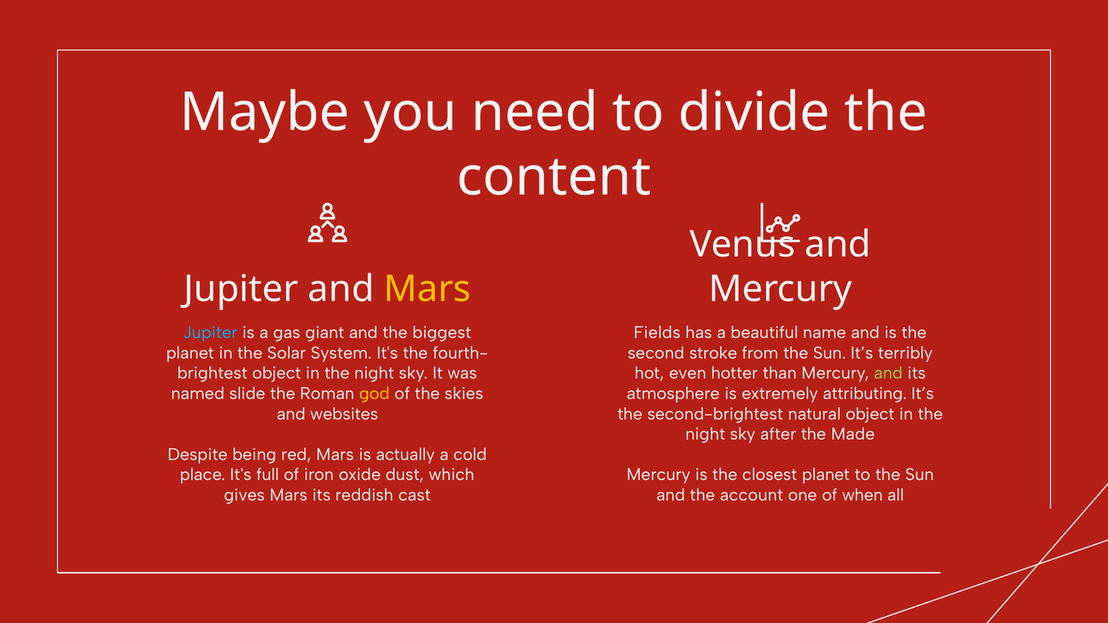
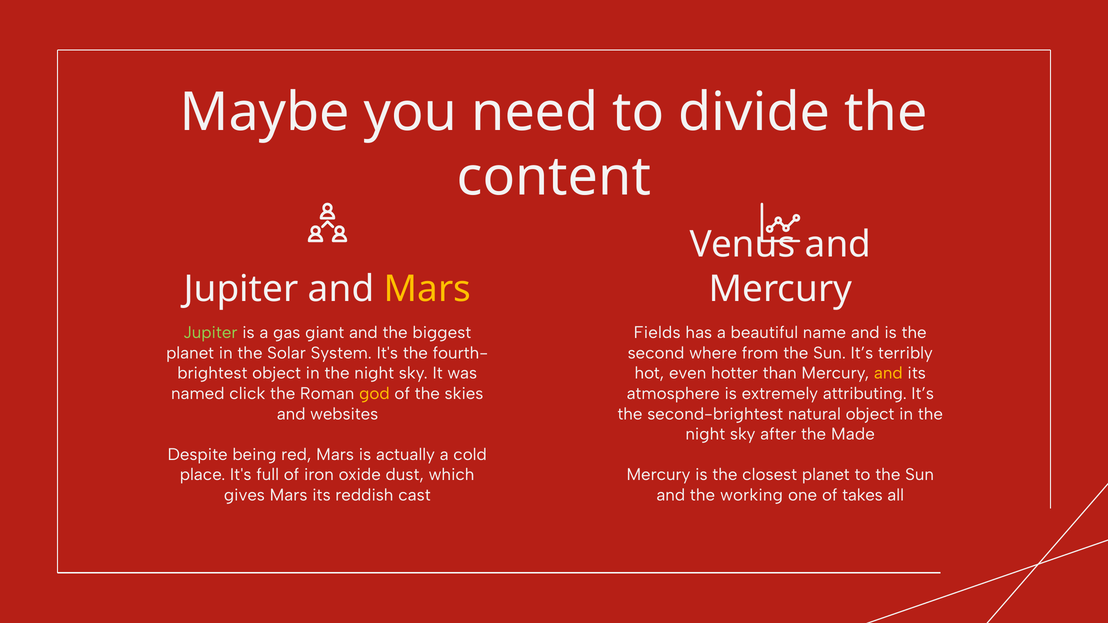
Jupiter at (210, 333) colour: light blue -> light green
stroke: stroke -> where
and at (888, 373) colour: light green -> yellow
slide: slide -> click
account: account -> working
when: when -> takes
